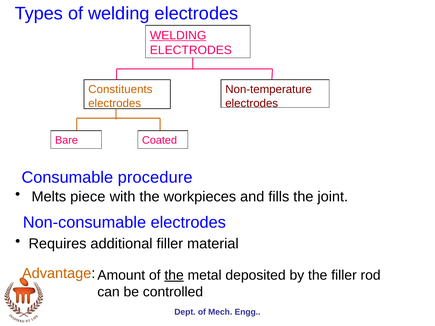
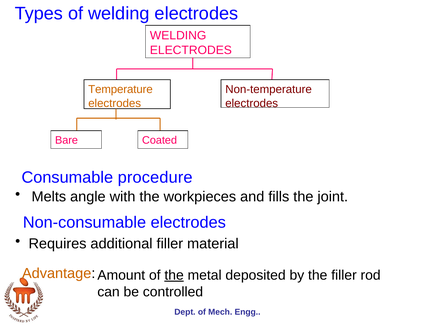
WELDING at (178, 36) underline: present -> none
Constituents: Constituents -> Temperature
piece: piece -> angle
